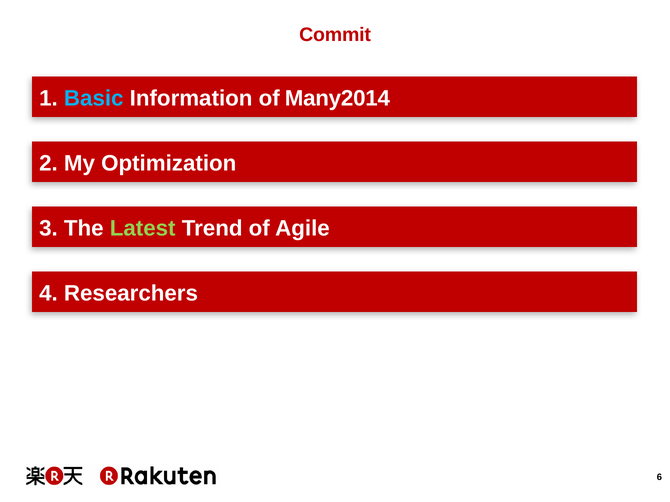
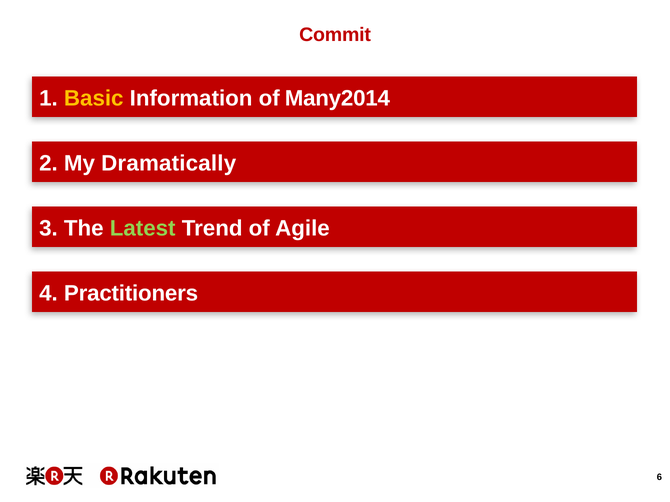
Basic colour: light blue -> yellow
Optimization: Optimization -> Dramatically
Researchers: Researchers -> Practitioners
